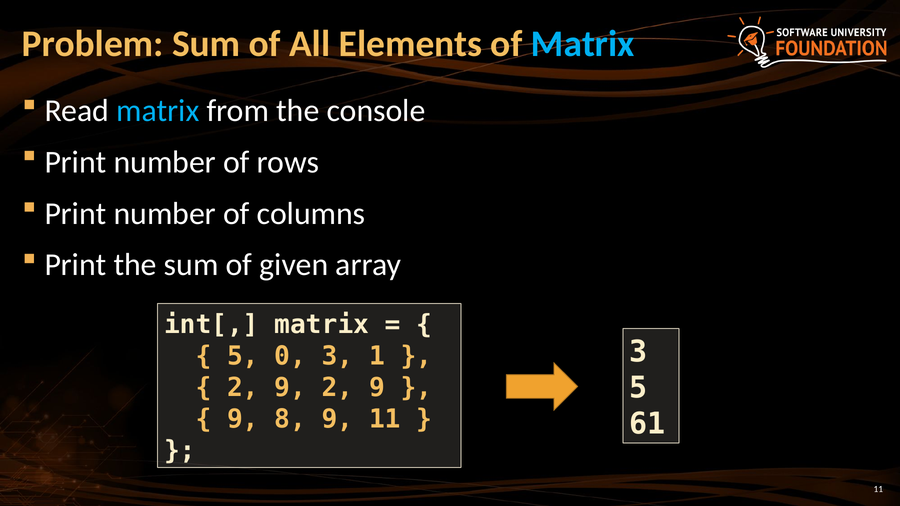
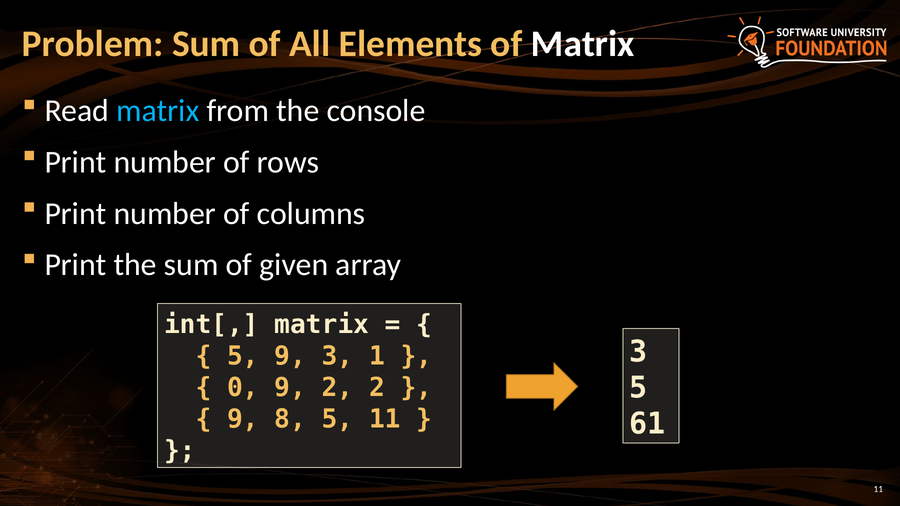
Matrix at (583, 44) colour: light blue -> white
5 0: 0 -> 9
2 at (243, 388): 2 -> 0
9 2 9: 9 -> 2
8 9: 9 -> 5
